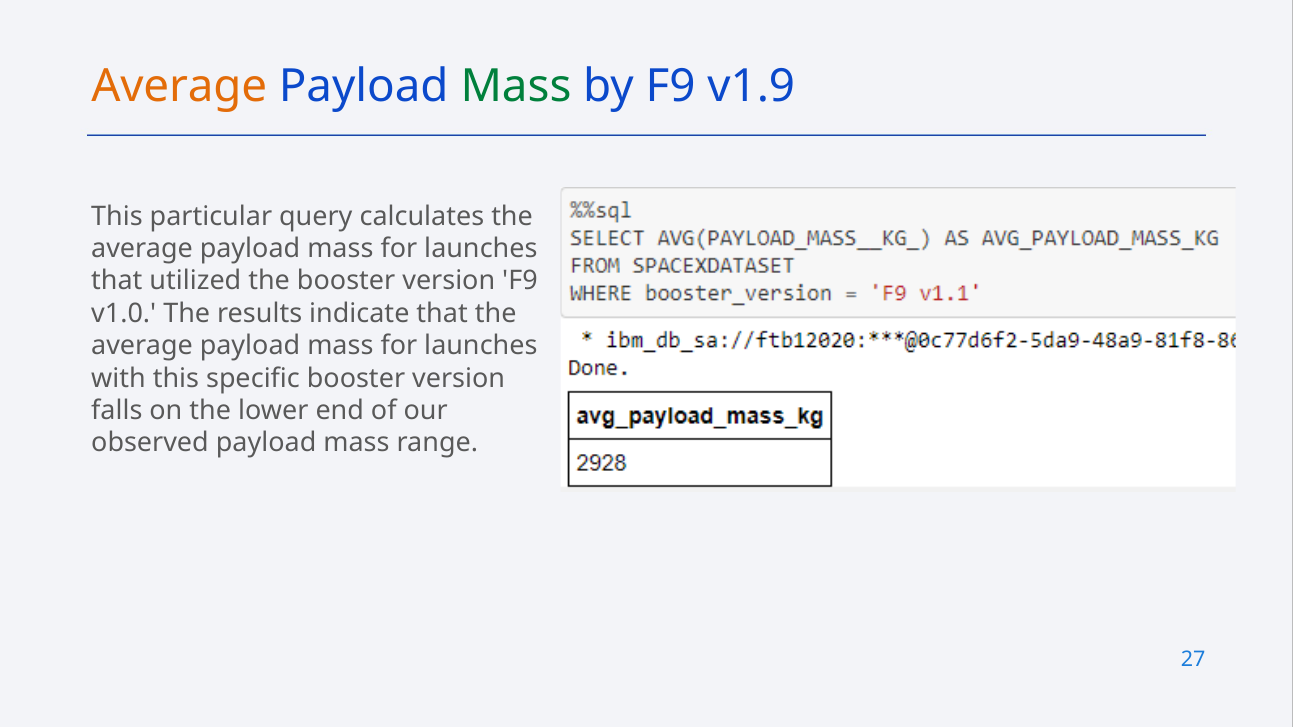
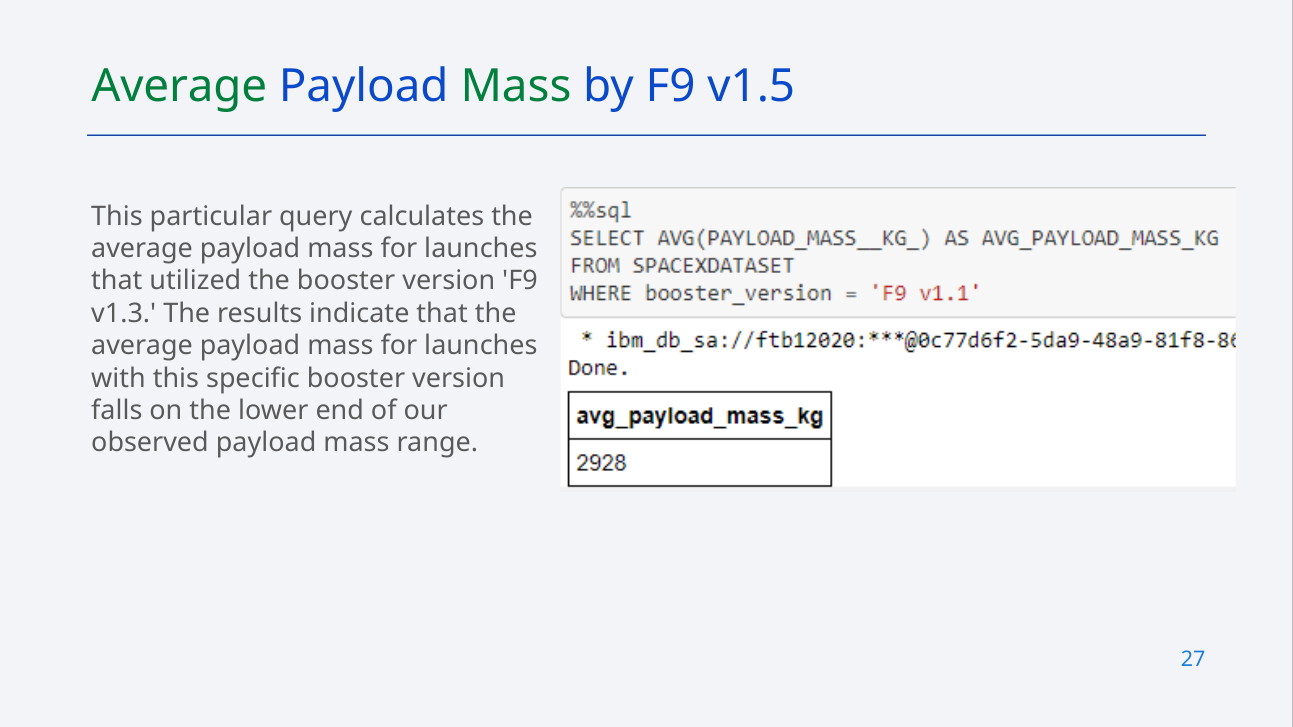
Average at (179, 86) colour: orange -> green
v1.9: v1.9 -> v1.5
v1.0: v1.0 -> v1.3
